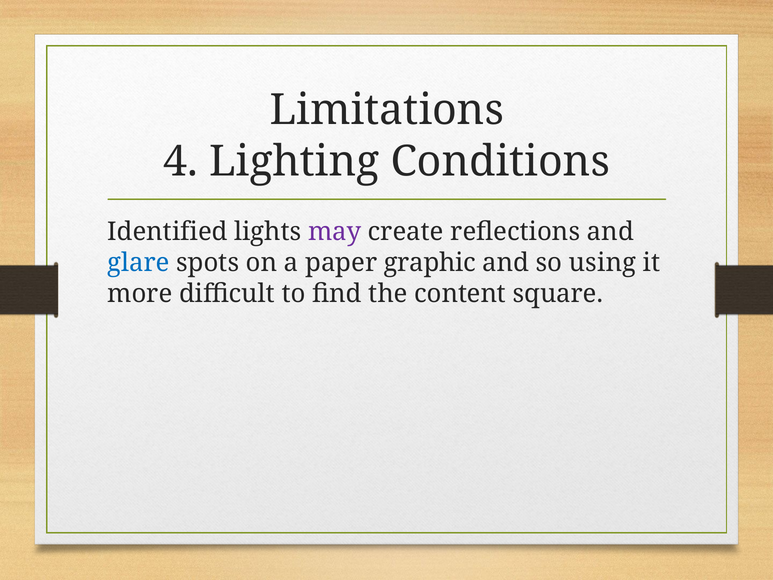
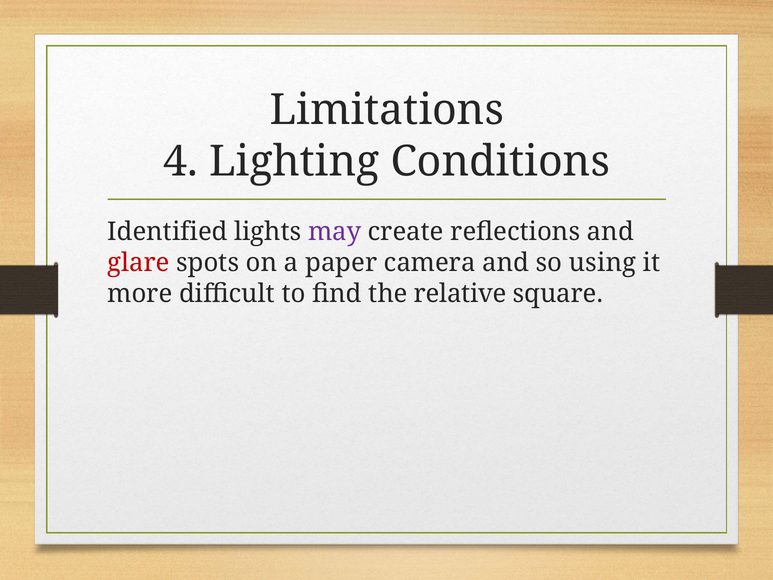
glare colour: blue -> red
graphic: graphic -> camera
content: content -> relative
